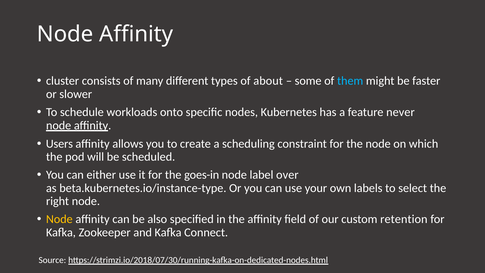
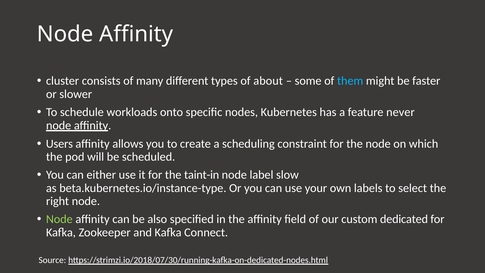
goes-in: goes-in -> taint-in
over: over -> slow
Node at (59, 219) colour: yellow -> light green
retention: retention -> dedicated
